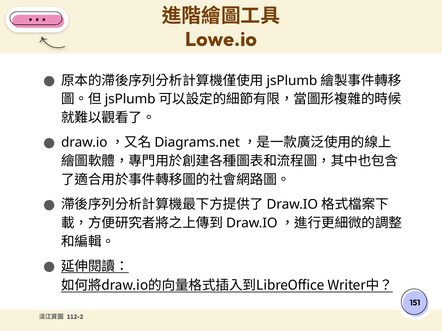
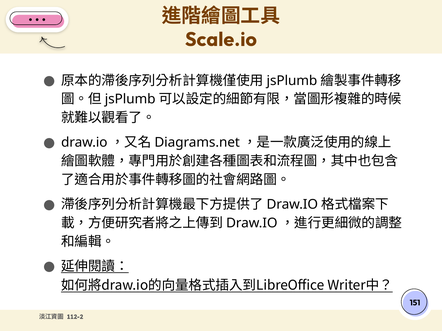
Lowe.io: Lowe.io -> Scale.io
